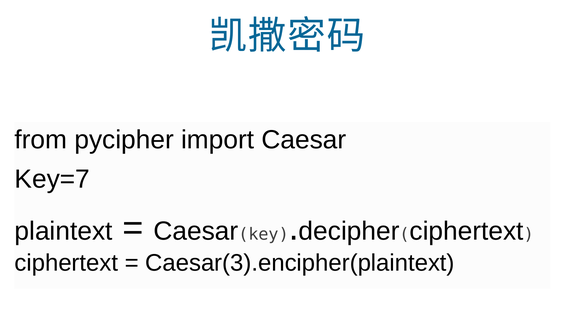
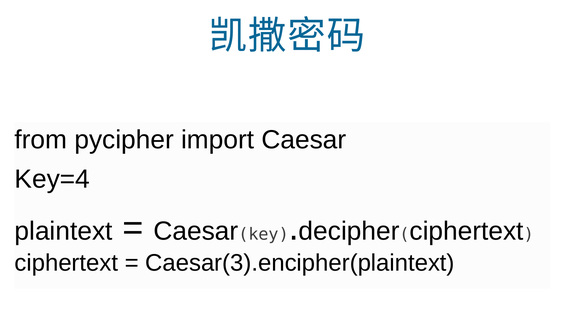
Key=7: Key=7 -> Key=4
